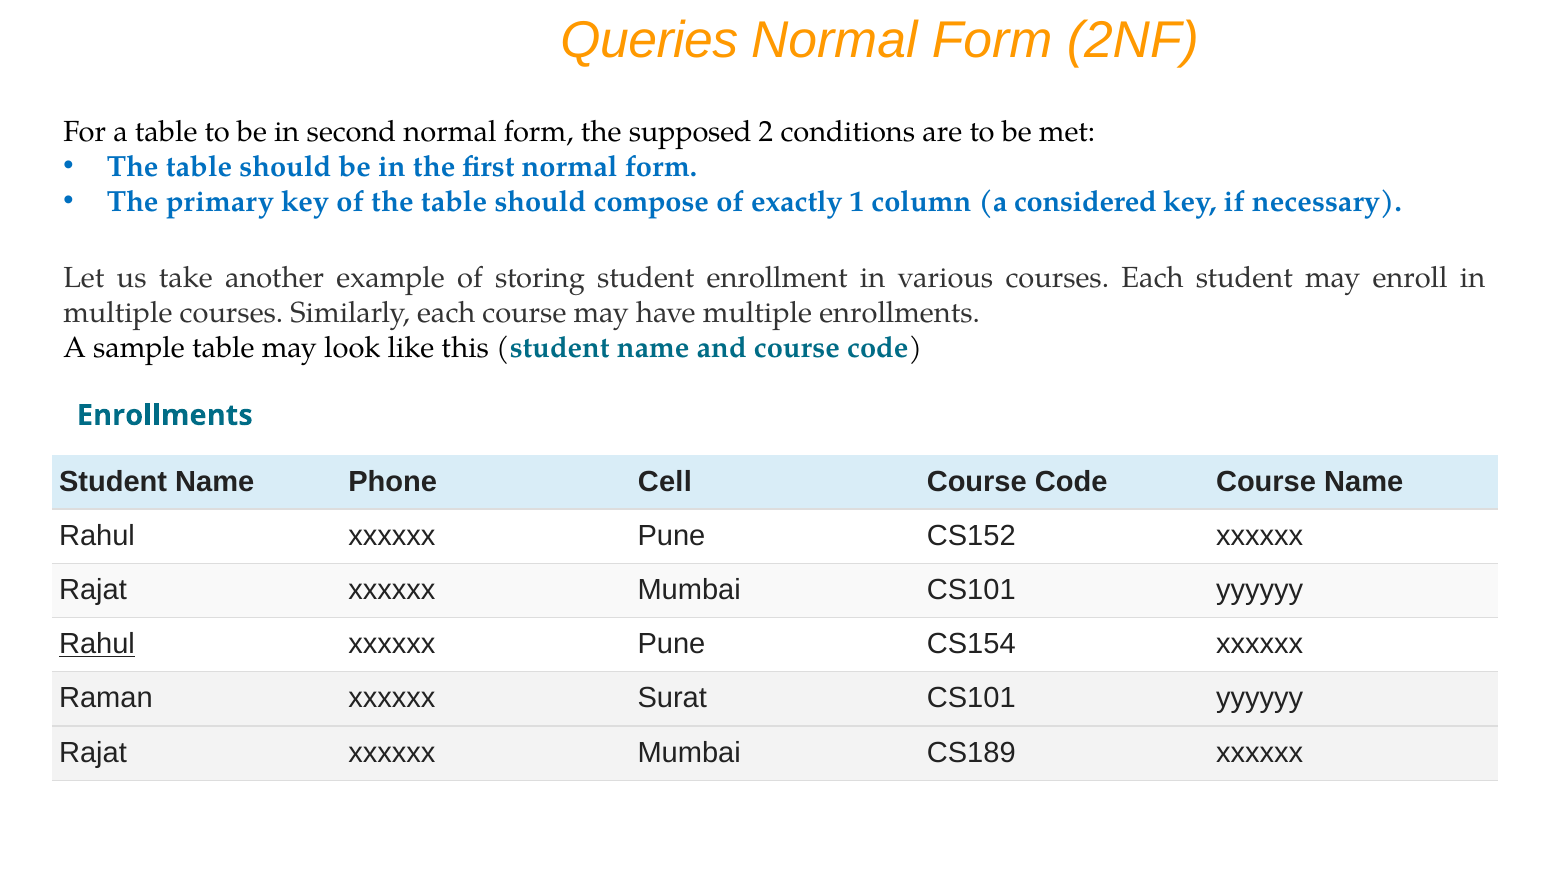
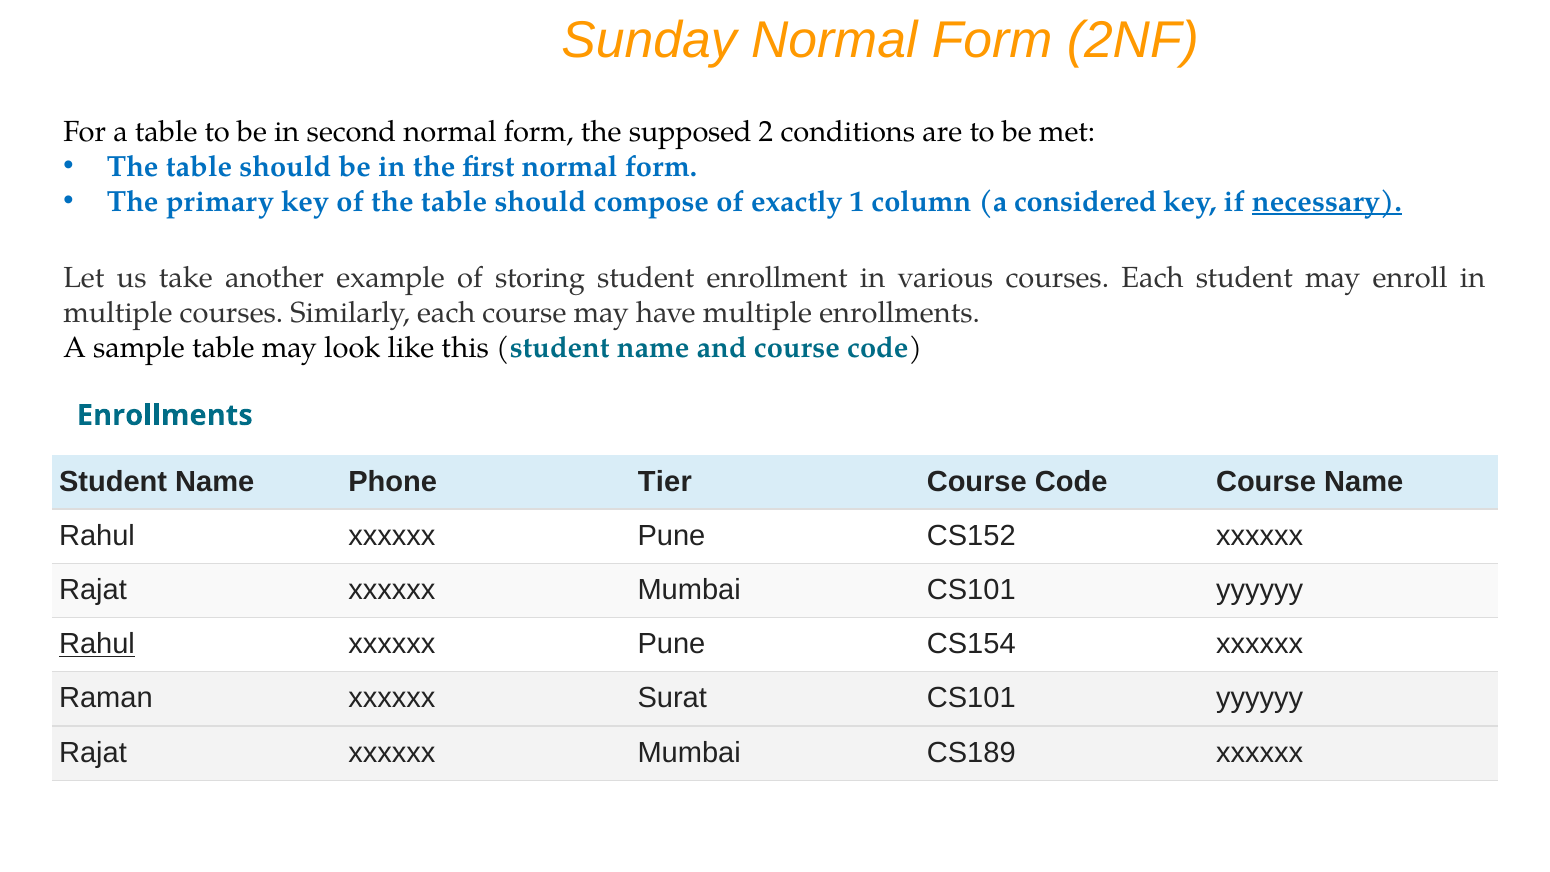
Queries: Queries -> Sunday
necessary underline: none -> present
Cell: Cell -> Tier
